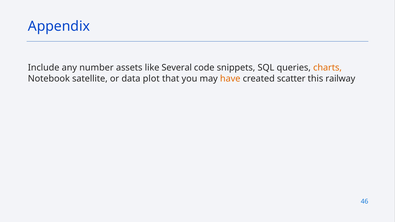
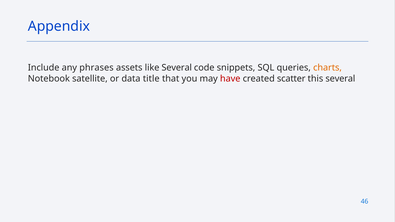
number: number -> phrases
plot: plot -> title
have colour: orange -> red
this railway: railway -> several
